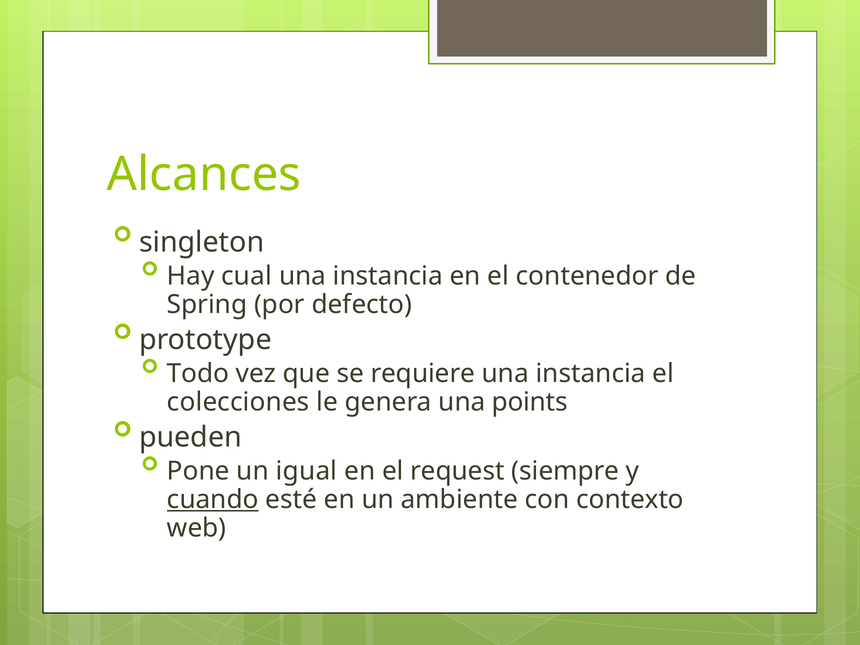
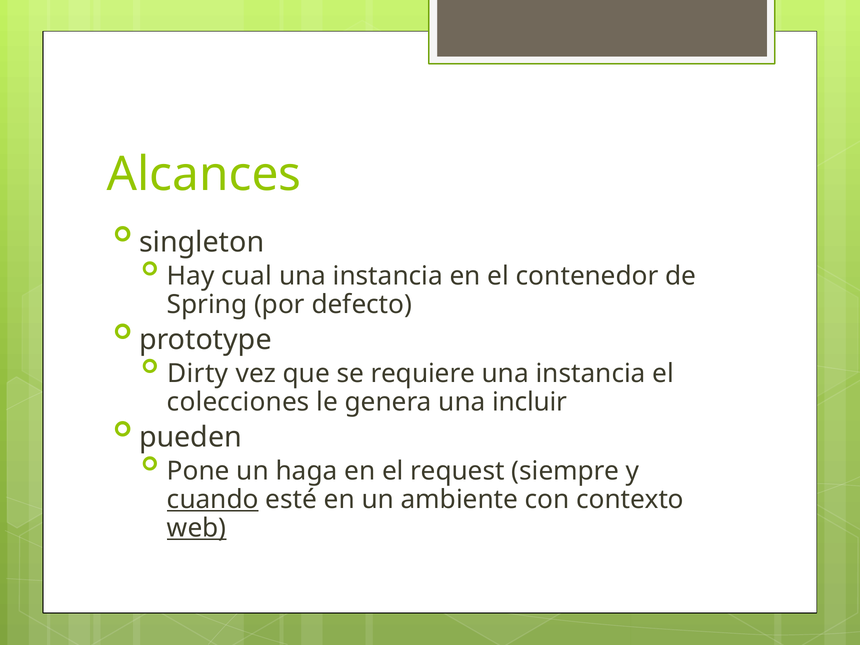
Todo: Todo -> Dirty
points: points -> incluir
igual: igual -> haga
web underline: none -> present
